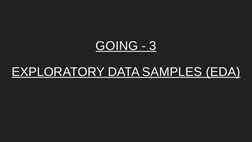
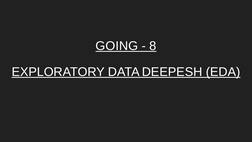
3: 3 -> 8
SAMPLES: SAMPLES -> DEEPESH
